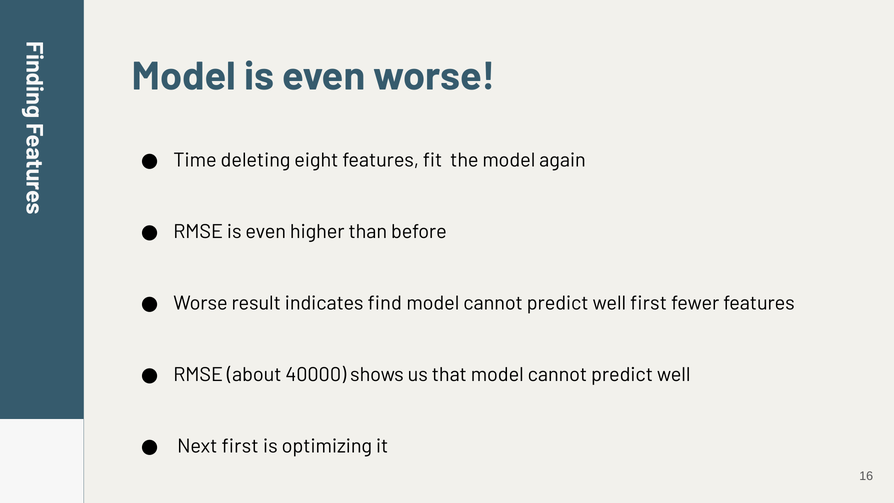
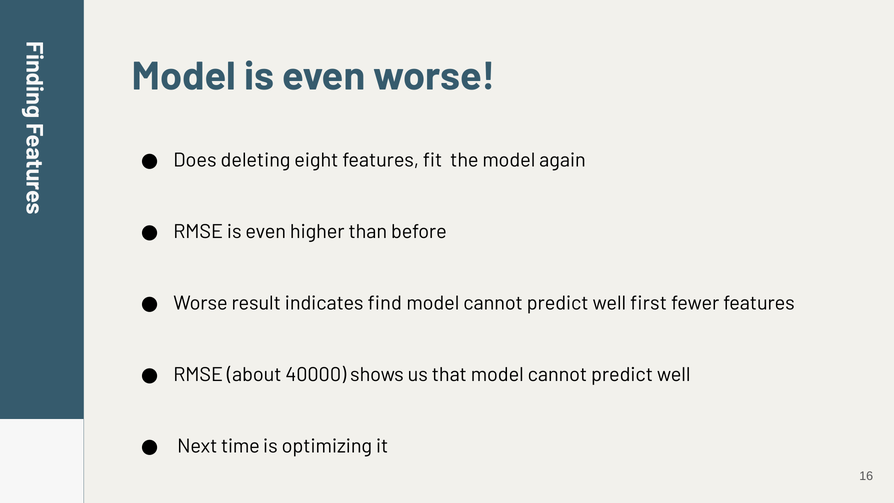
Time: Time -> Does
Next first: first -> time
